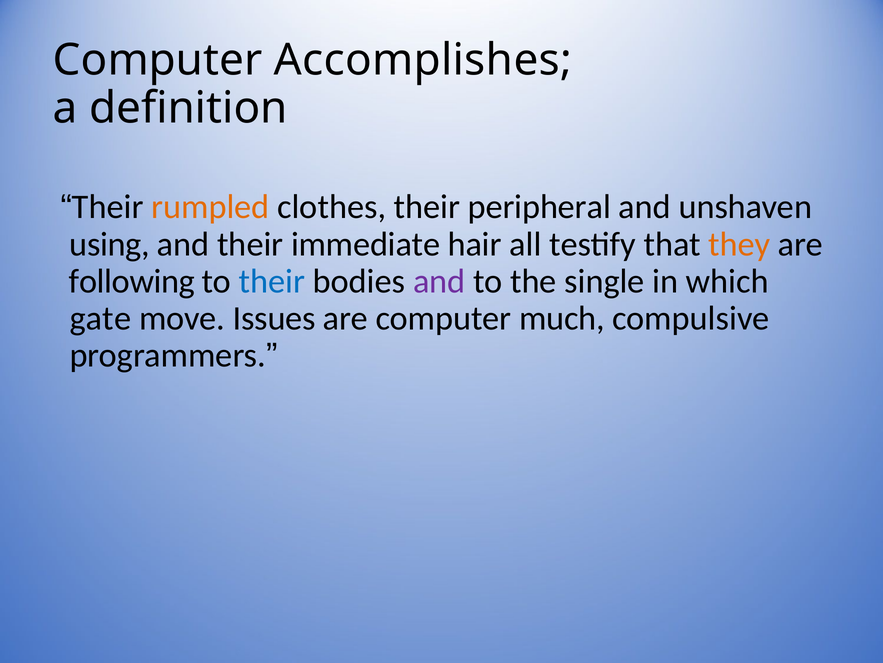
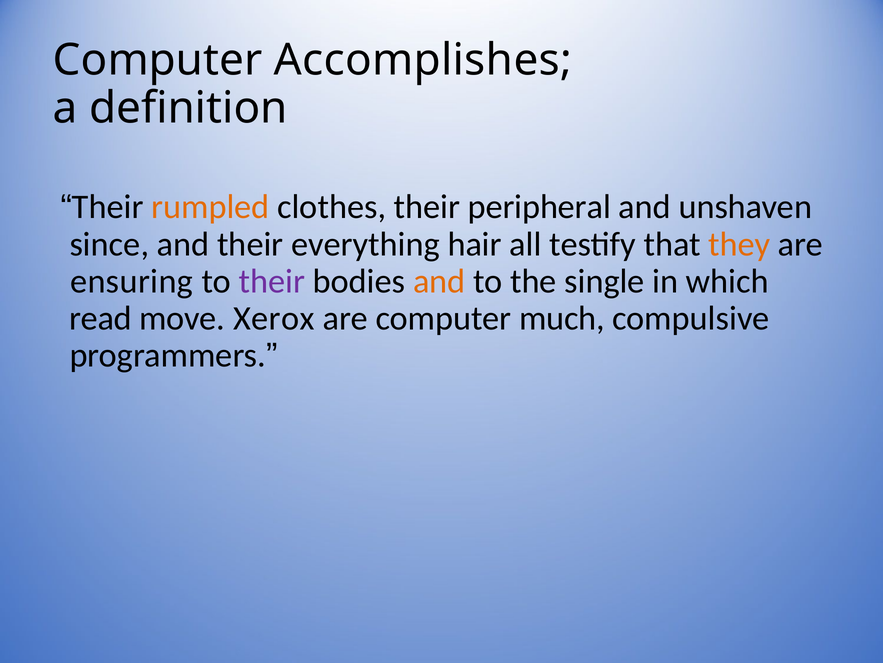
using: using -> since
immediate: immediate -> everything
following: following -> ensuring
their at (272, 281) colour: blue -> purple
and at (439, 281) colour: purple -> orange
gate: gate -> read
Issues: Issues -> Xerox
